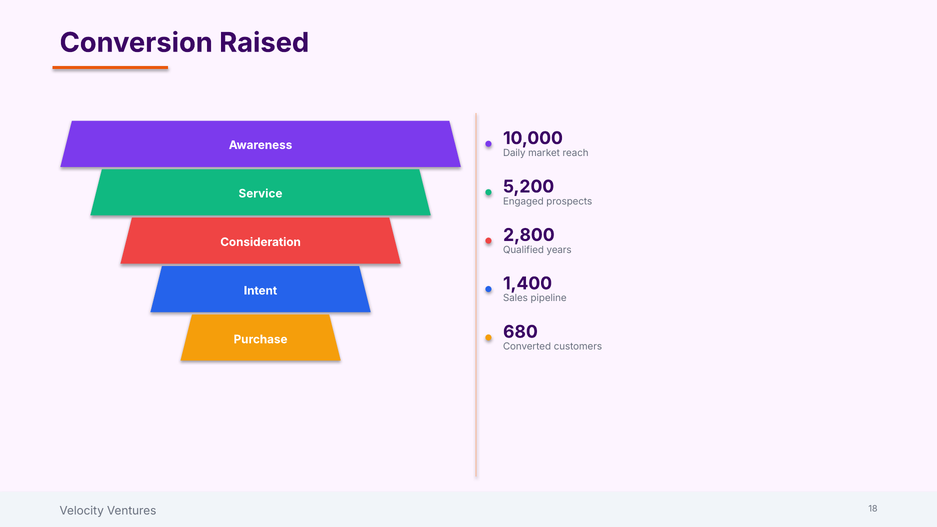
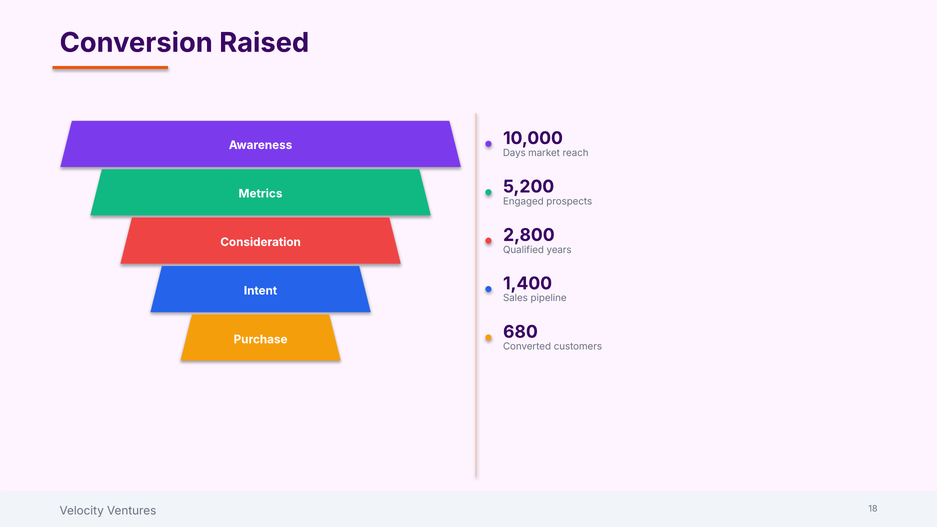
Daily: Daily -> Days
Service: Service -> Metrics
